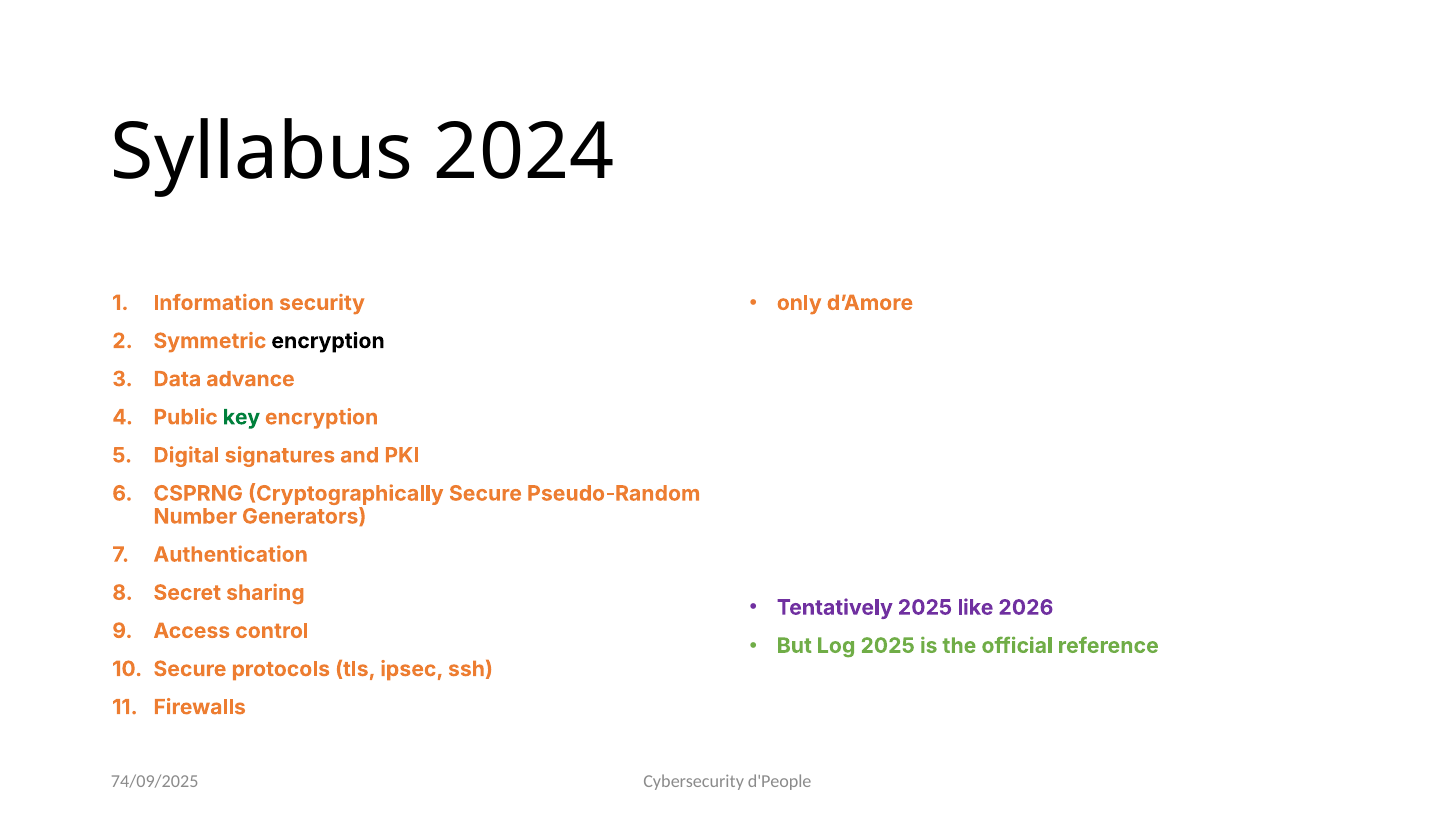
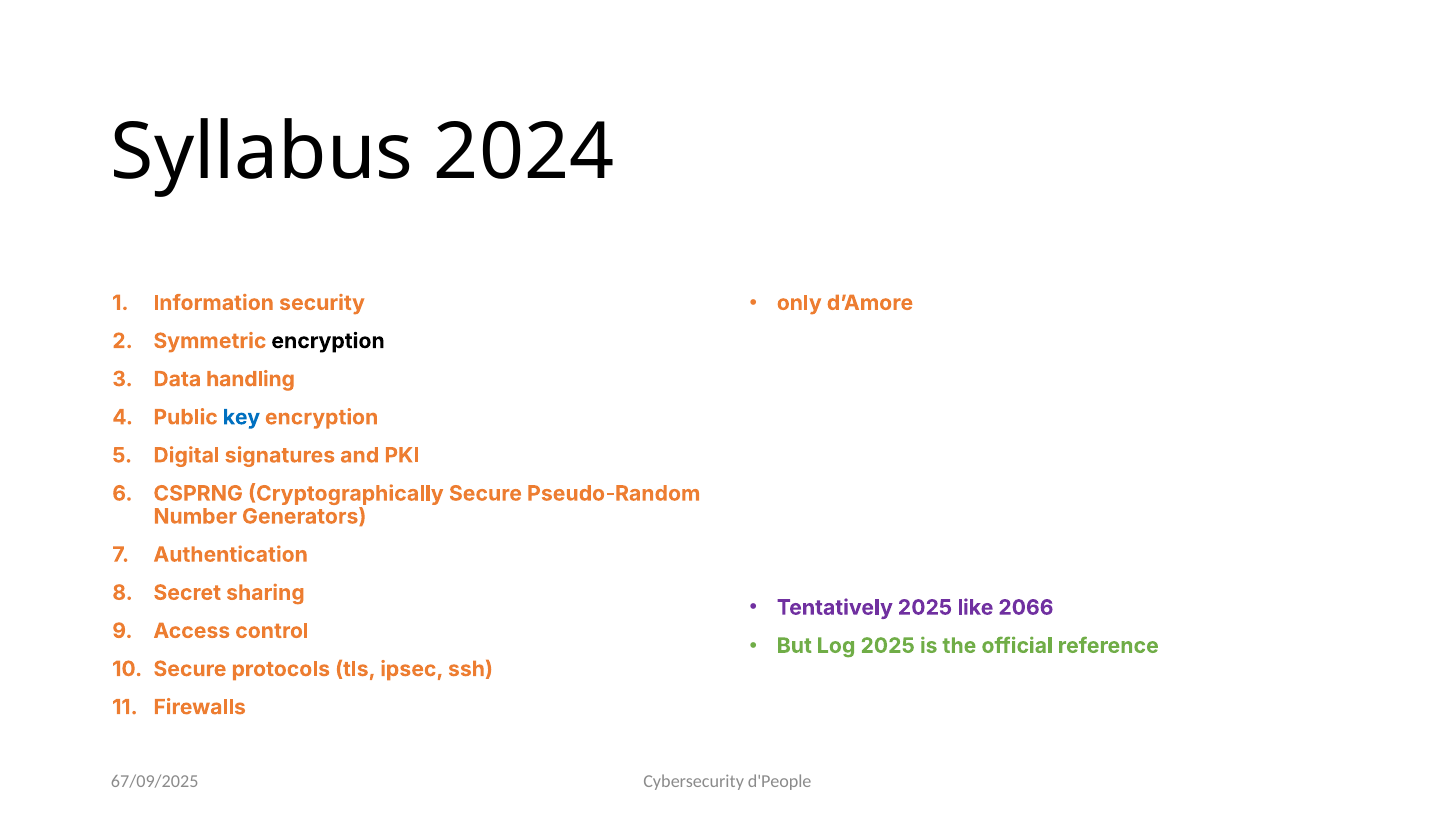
advance: advance -> handling
key colour: green -> blue
2026: 2026 -> 2066
74/09/2025: 74/09/2025 -> 67/09/2025
